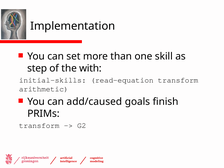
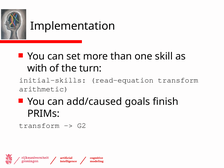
step: step -> with
with: with -> turn
